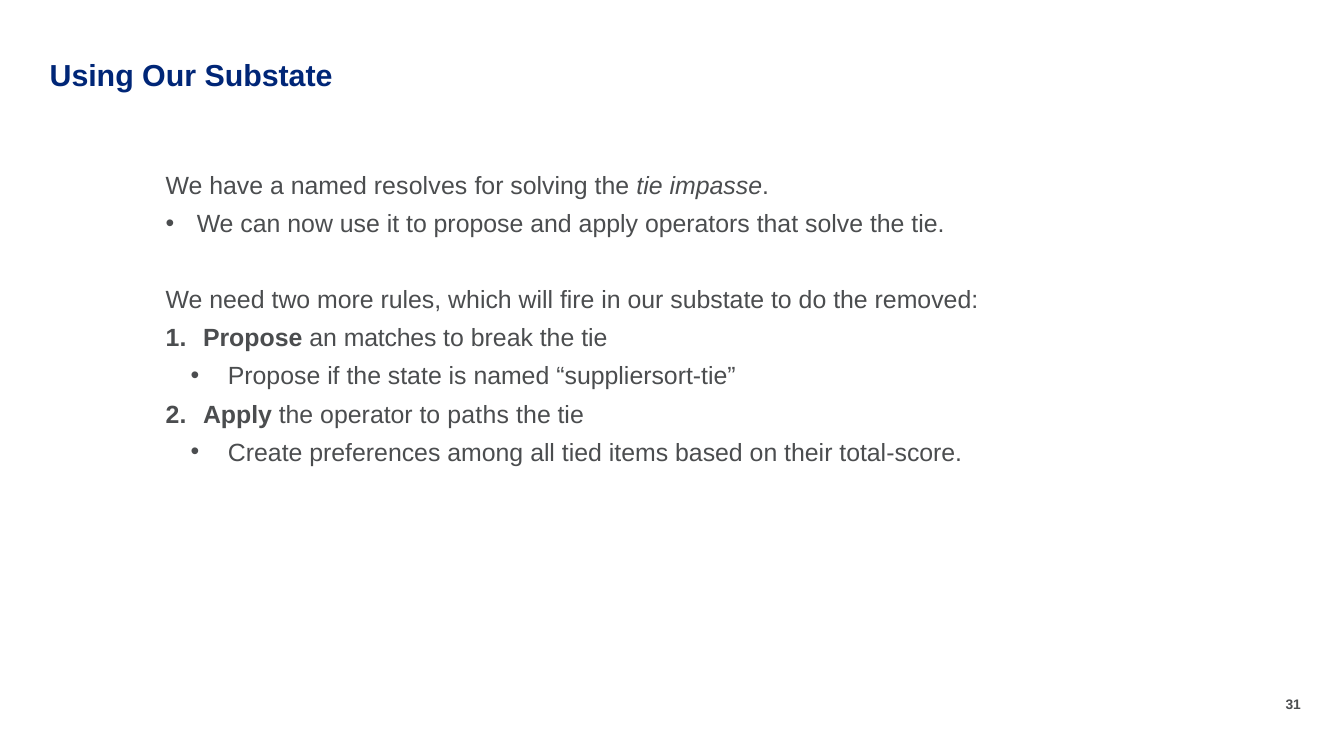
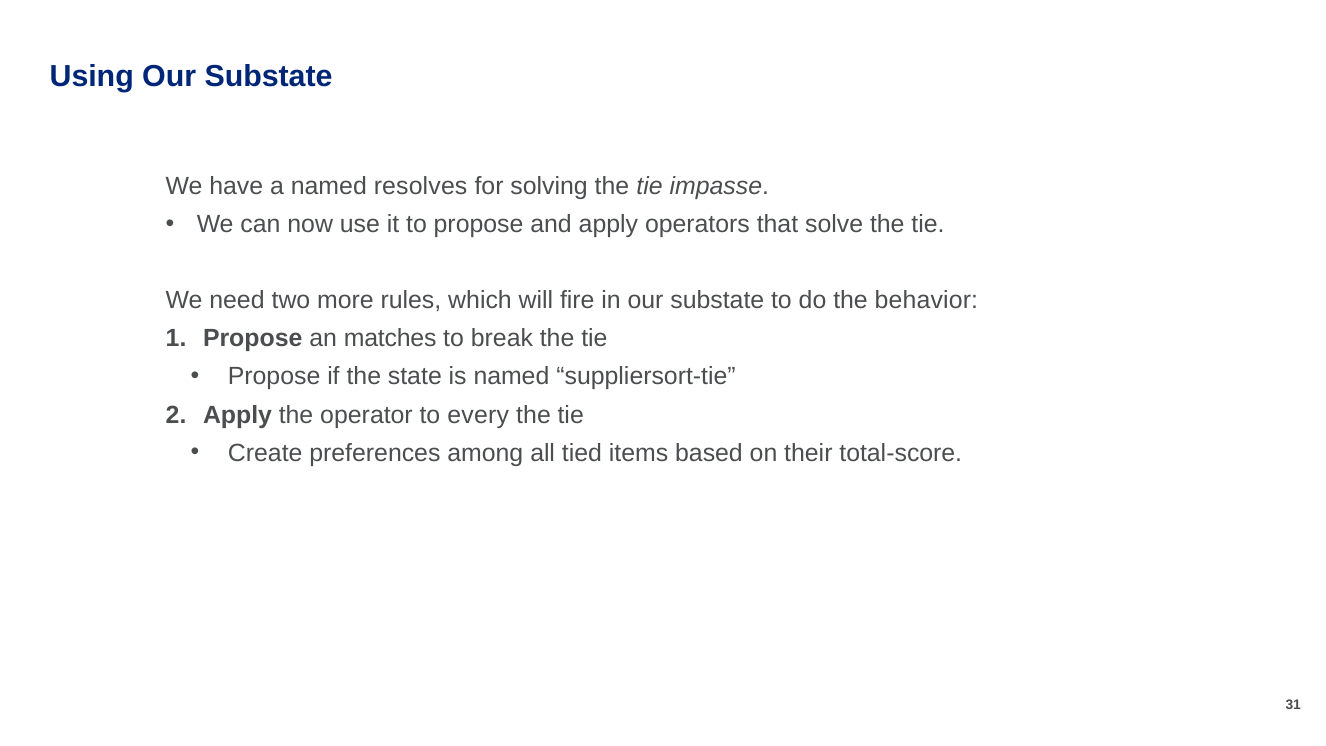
removed: removed -> behavior
paths: paths -> every
